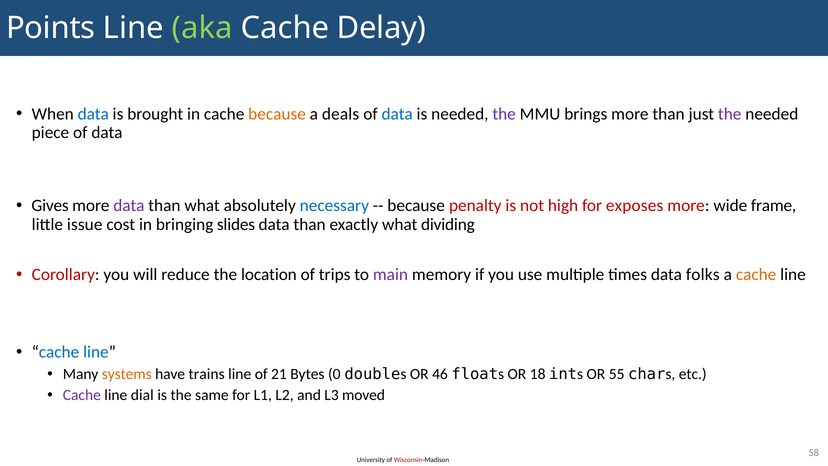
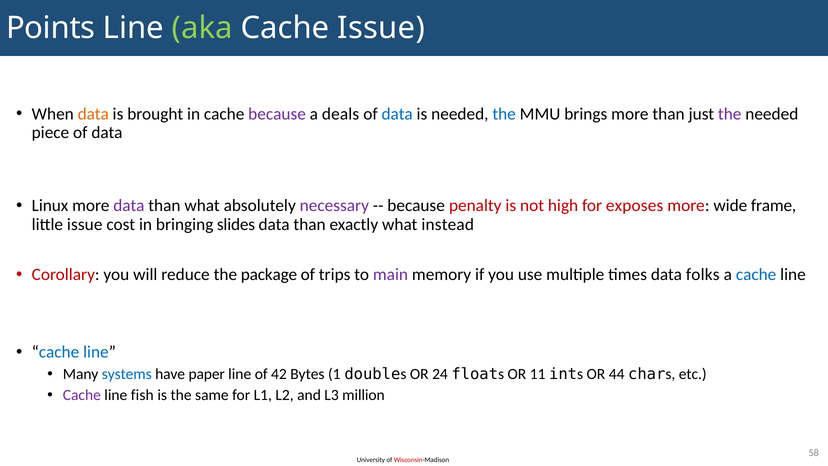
Cache Delay: Delay -> Issue
data at (93, 114) colour: blue -> orange
because at (277, 114) colour: orange -> purple
the at (504, 114) colour: purple -> blue
Gives: Gives -> Linux
necessary colour: blue -> purple
dividing: dividing -> instead
location: location -> package
cache at (756, 274) colour: orange -> blue
systems colour: orange -> blue
trains: trains -> paper
21: 21 -> 42
0: 0 -> 1
46: 46 -> 24
18: 18 -> 11
55: 55 -> 44
dial: dial -> fish
moved: moved -> million
